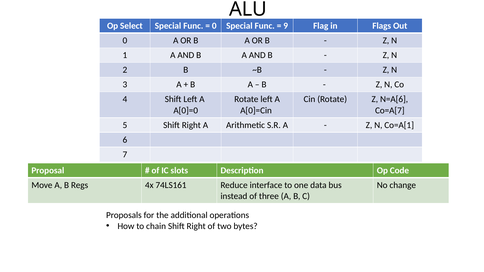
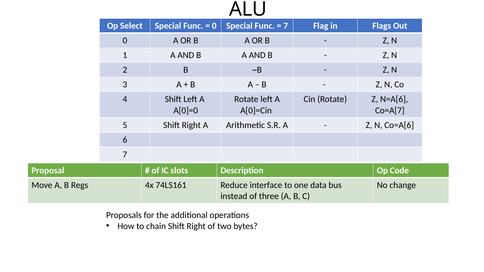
9 at (286, 26): 9 -> 7
Co=A[1: Co=A[1 -> Co=A[6
